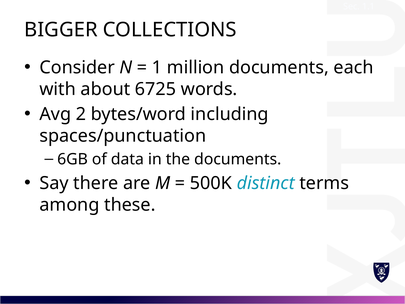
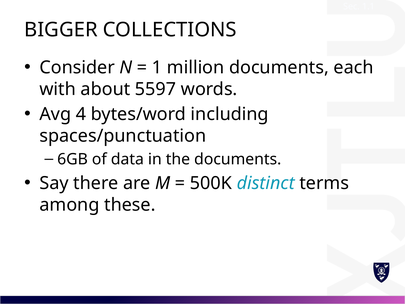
6725: 6725 -> 5597
2: 2 -> 4
